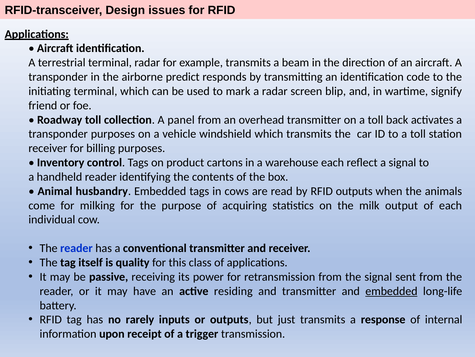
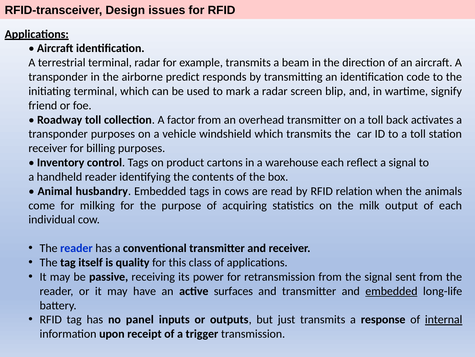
panel: panel -> factor
RFID outputs: outputs -> relation
residing: residing -> surfaces
rarely: rarely -> panel
internal underline: none -> present
